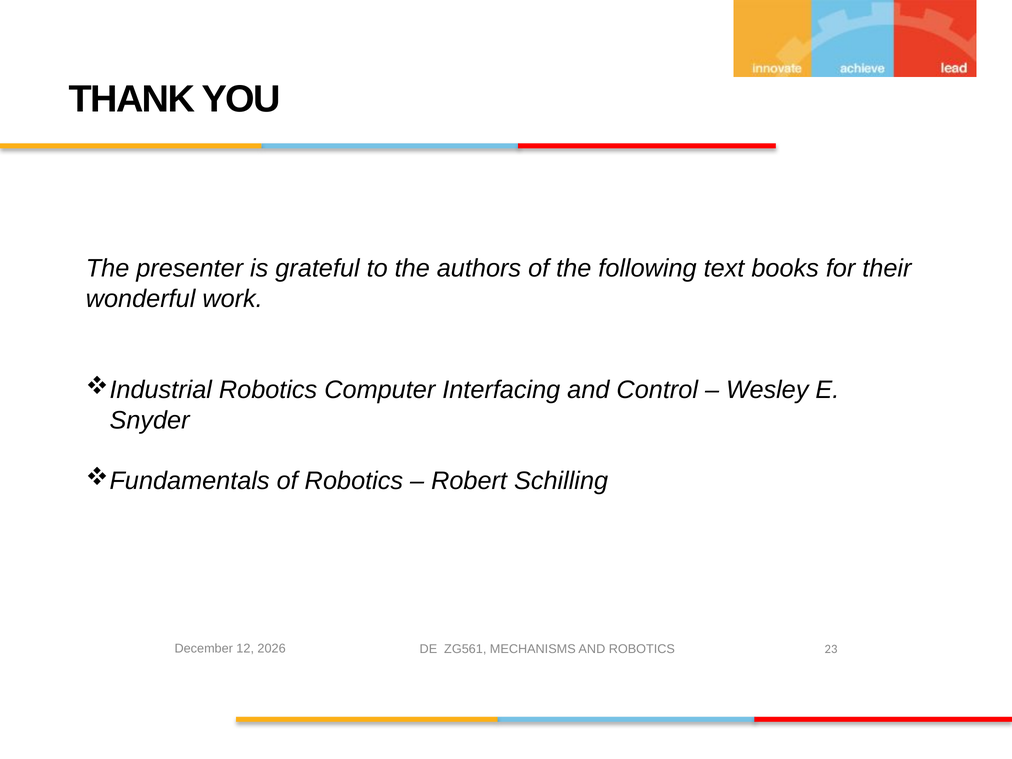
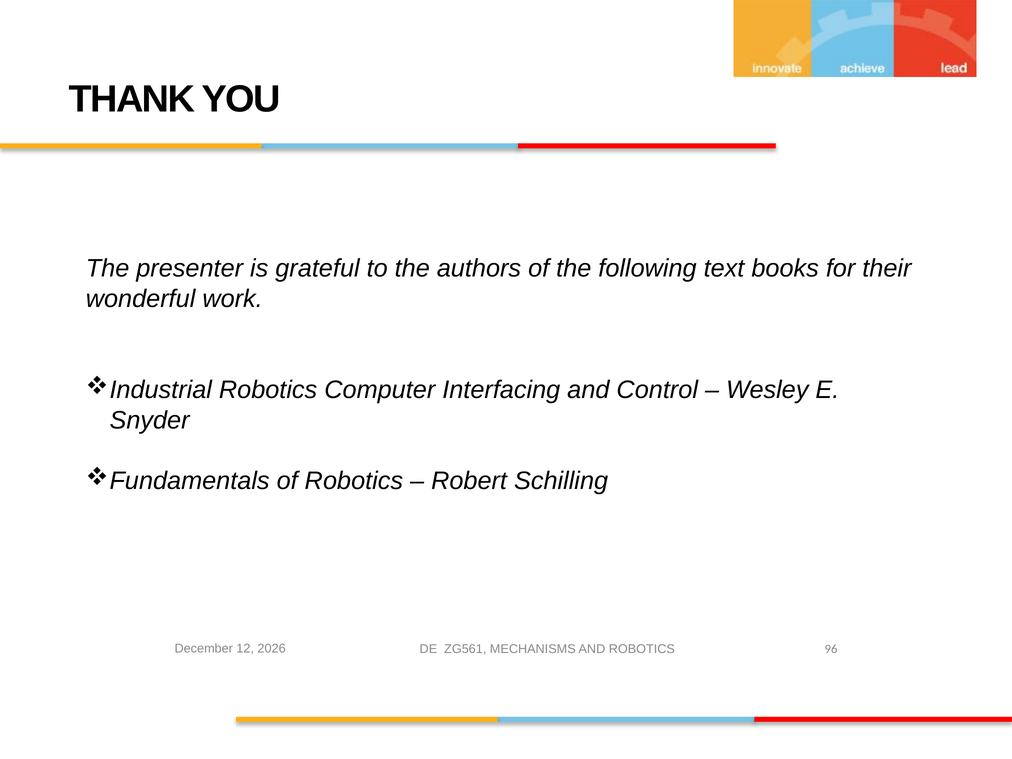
23: 23 -> 96
